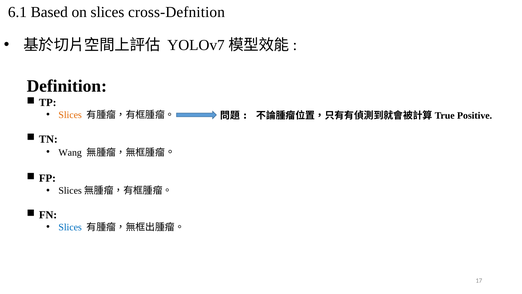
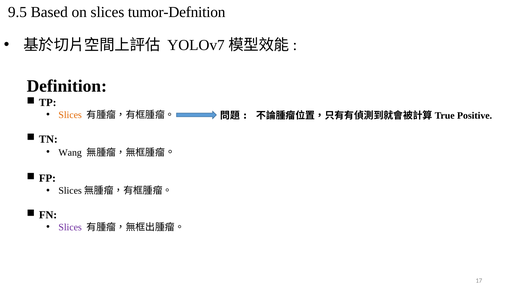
6.1: 6.1 -> 9.5
cross-Defnition: cross-Defnition -> tumor-Defnition
Slices at (70, 227) colour: blue -> purple
